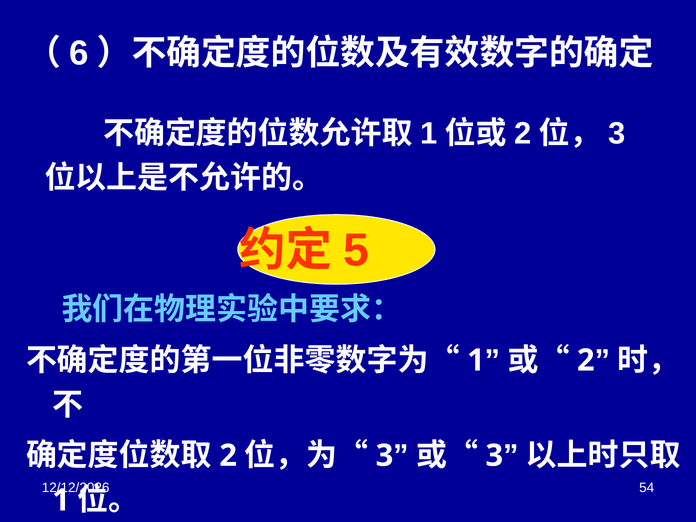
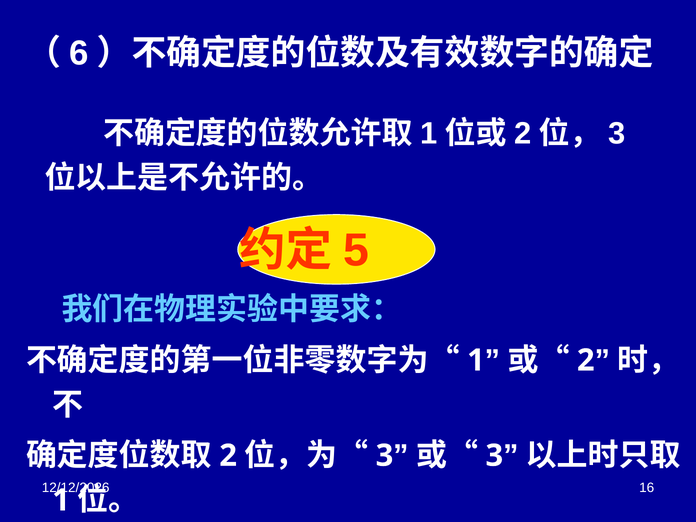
54: 54 -> 16
